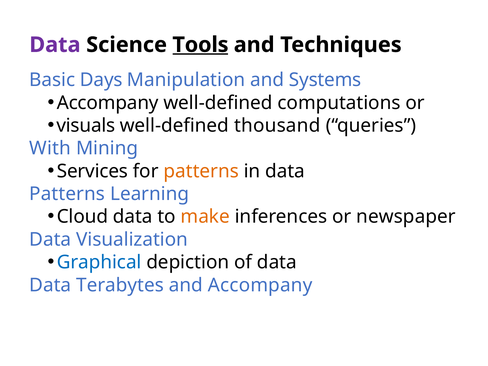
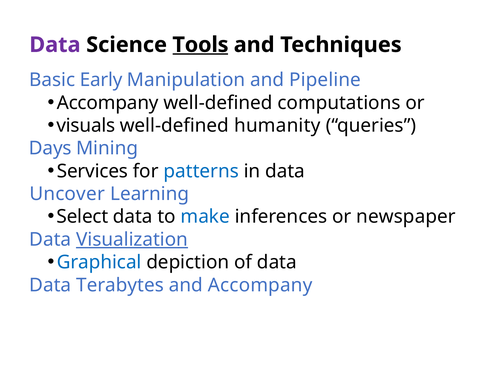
Days: Days -> Early
Systems: Systems -> Pipeline
thousand: thousand -> humanity
With: With -> Days
patterns at (201, 171) colour: orange -> blue
Patterns at (67, 194): Patterns -> Uncover
Cloud: Cloud -> Select
make colour: orange -> blue
Visualization underline: none -> present
